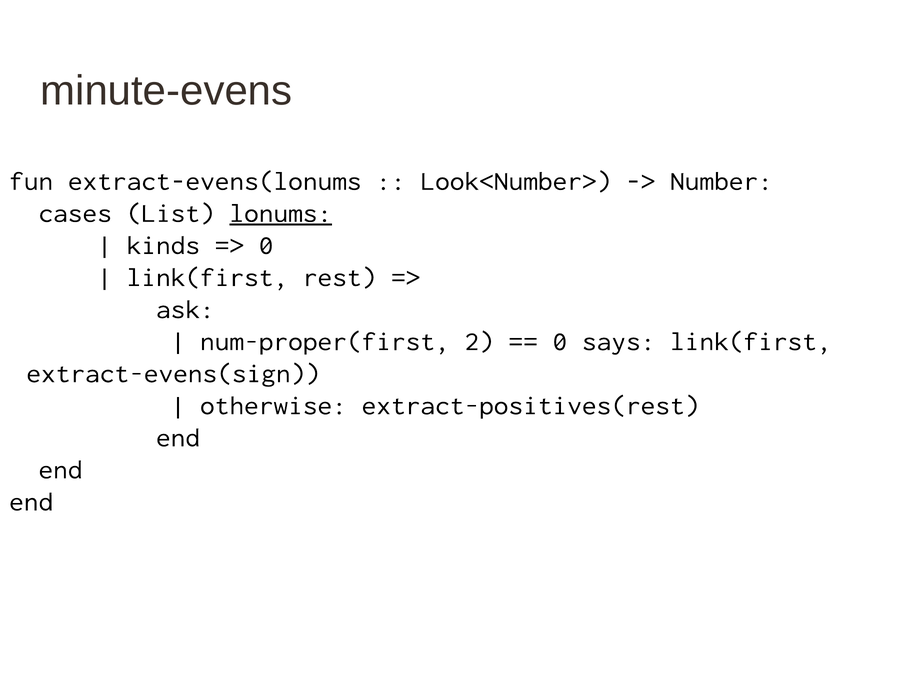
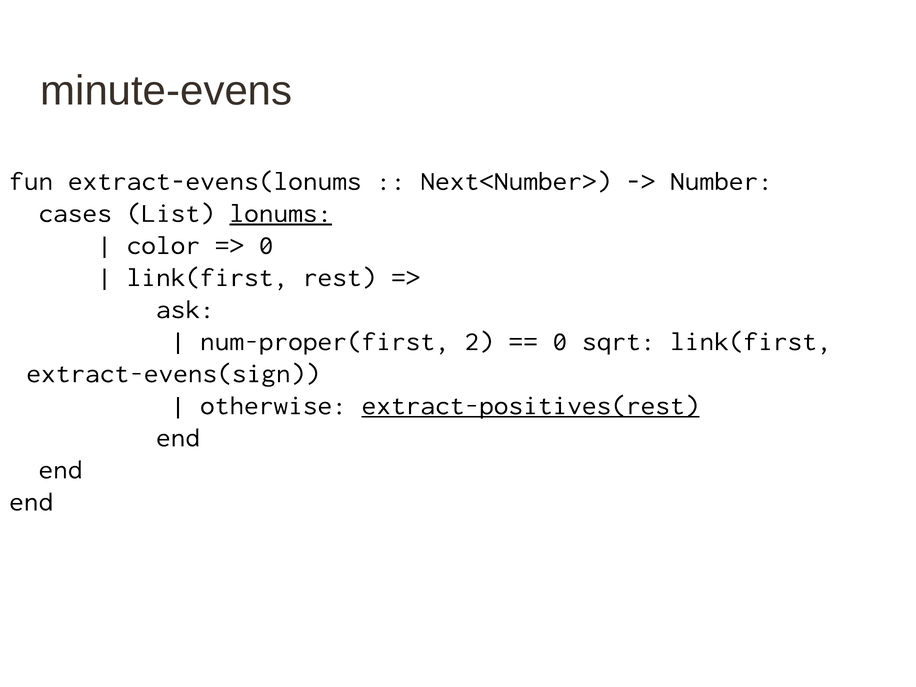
Look<Number>: Look<Number> -> Next<Number>
kinds: kinds -> color
says: says -> sqrt
extract-positives(rest underline: none -> present
